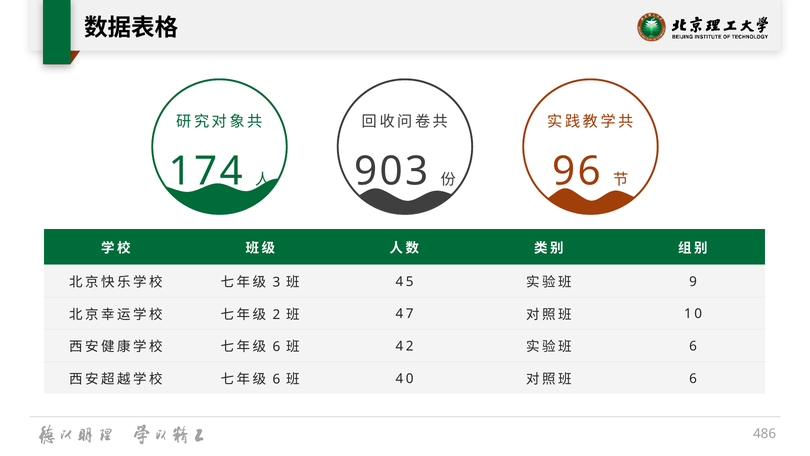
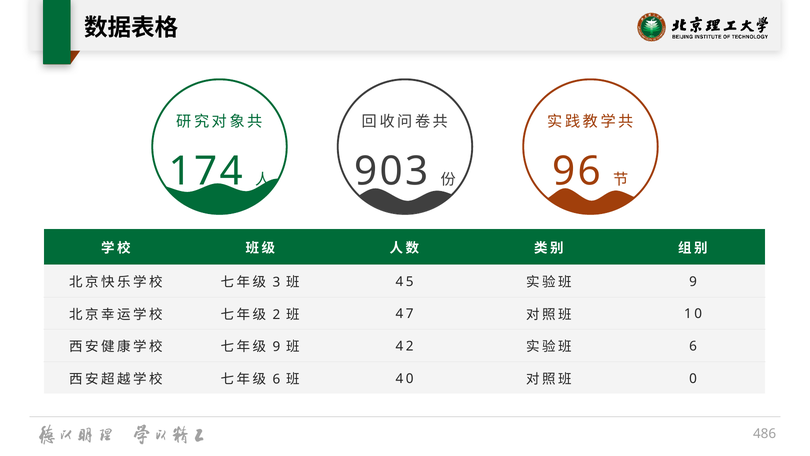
6 at (276, 347): 6 -> 9
6 at (693, 378): 6 -> 0
